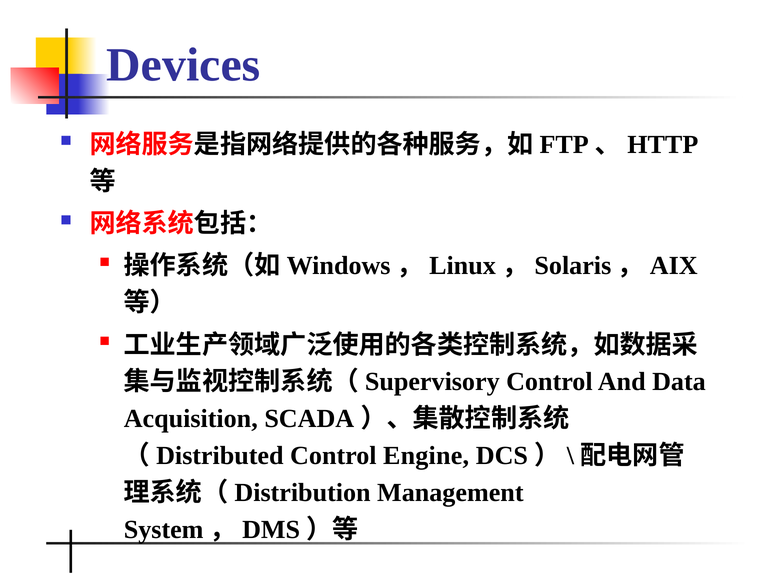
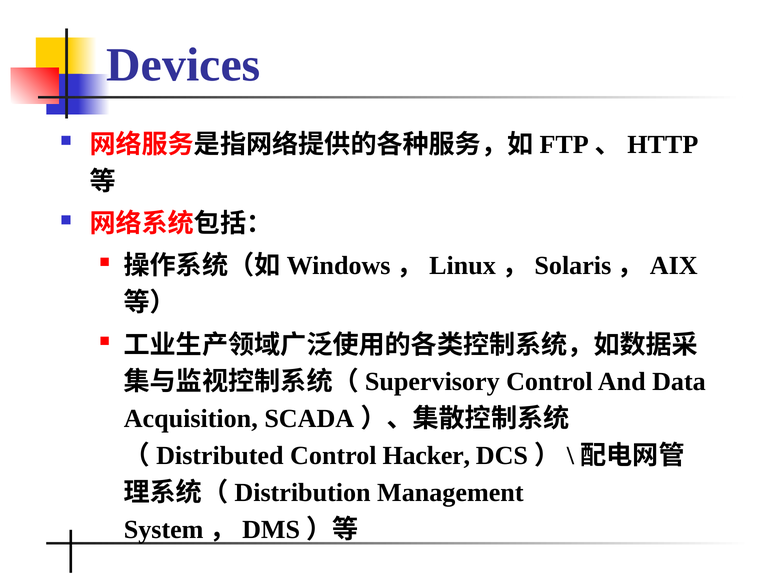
Engine: Engine -> Hacker
